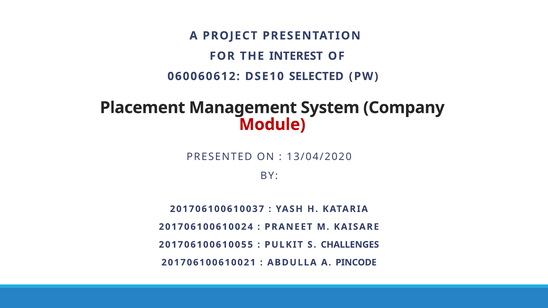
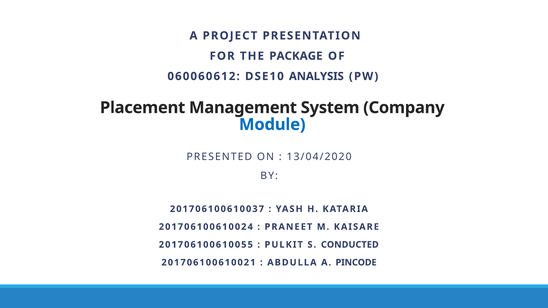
INTEREST: INTEREST -> PACKAGE
SELECTED: SELECTED -> ANALYSIS
Module colour: red -> blue
CHALLENGES: CHALLENGES -> CONDUCTED
